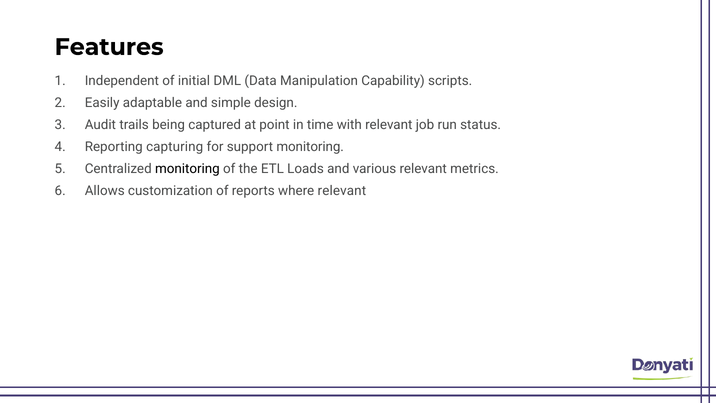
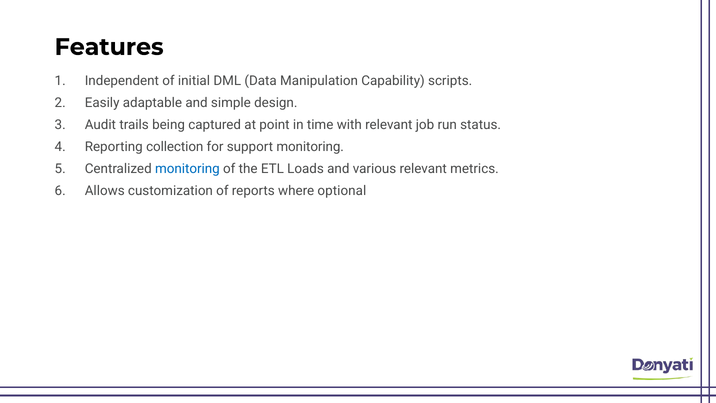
capturing: capturing -> collection
monitoring at (187, 169) colour: black -> blue
where relevant: relevant -> optional
